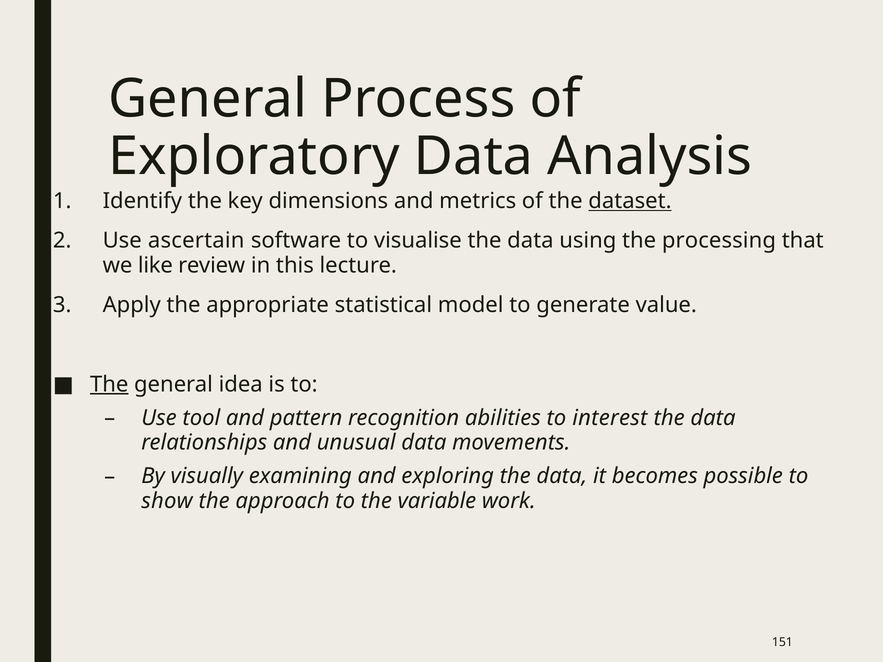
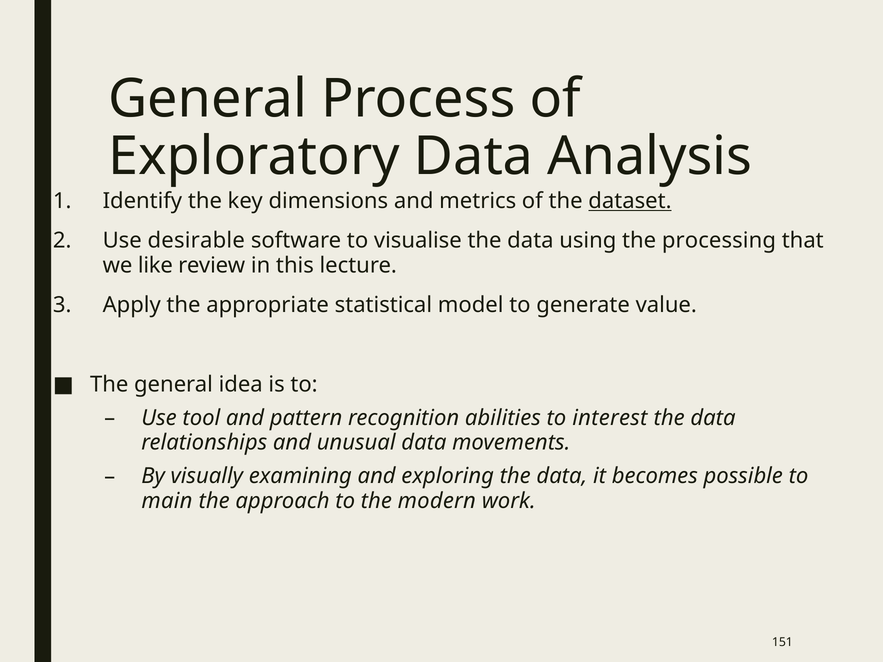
ascertain: ascertain -> desirable
The at (109, 384) underline: present -> none
show: show -> main
variable: variable -> modern
